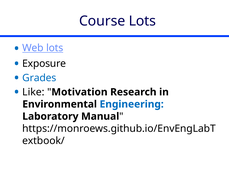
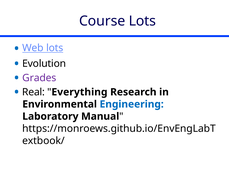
Exposure: Exposure -> Evolution
Grades colour: blue -> purple
Like: Like -> Real
Motivation: Motivation -> Everything
